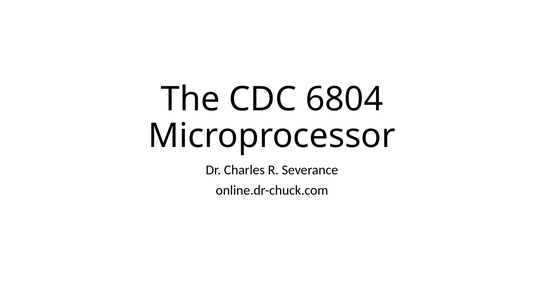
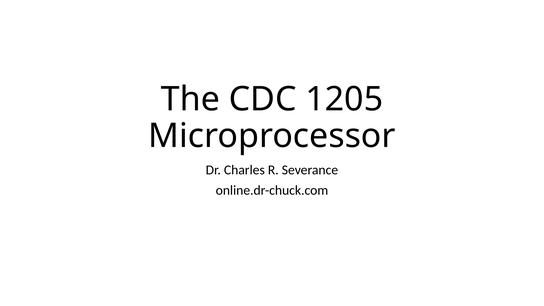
6804: 6804 -> 1205
